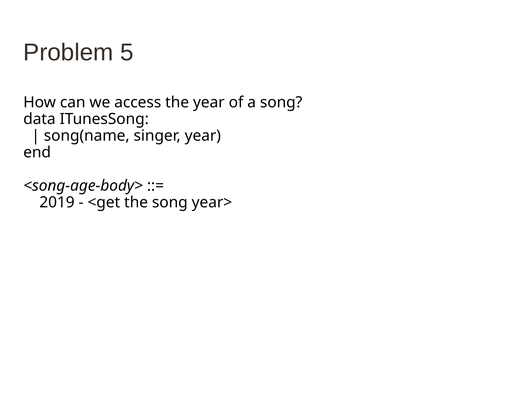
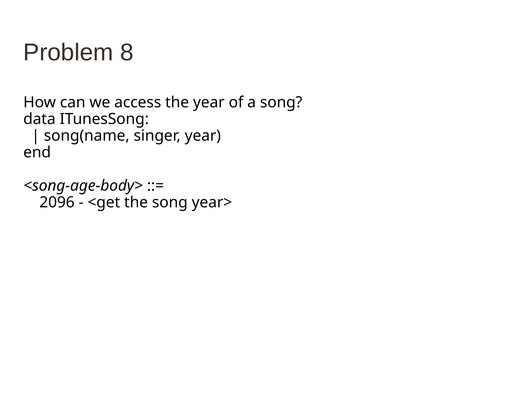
5: 5 -> 8
2019: 2019 -> 2096
